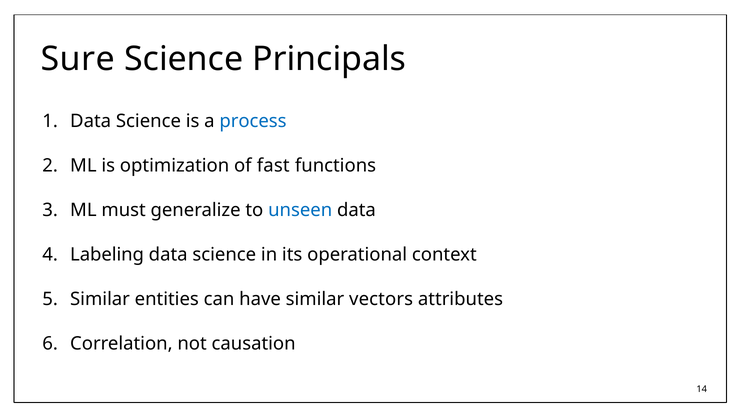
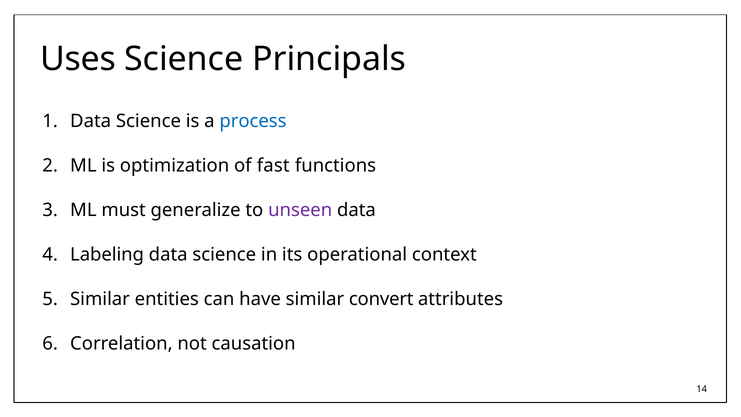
Sure: Sure -> Uses
unseen colour: blue -> purple
vectors: vectors -> convert
